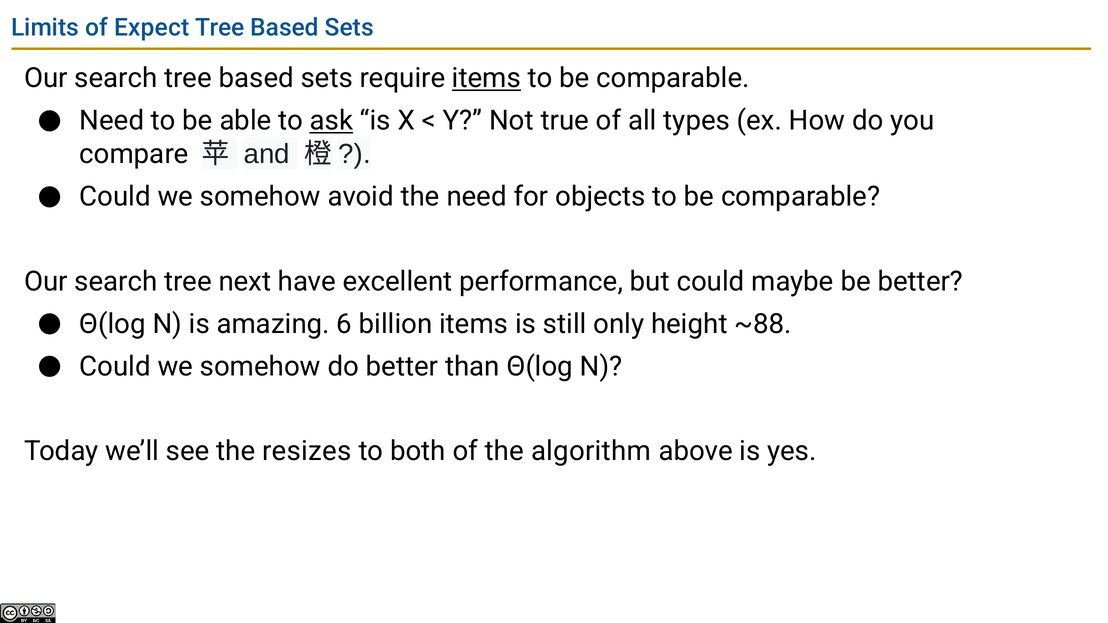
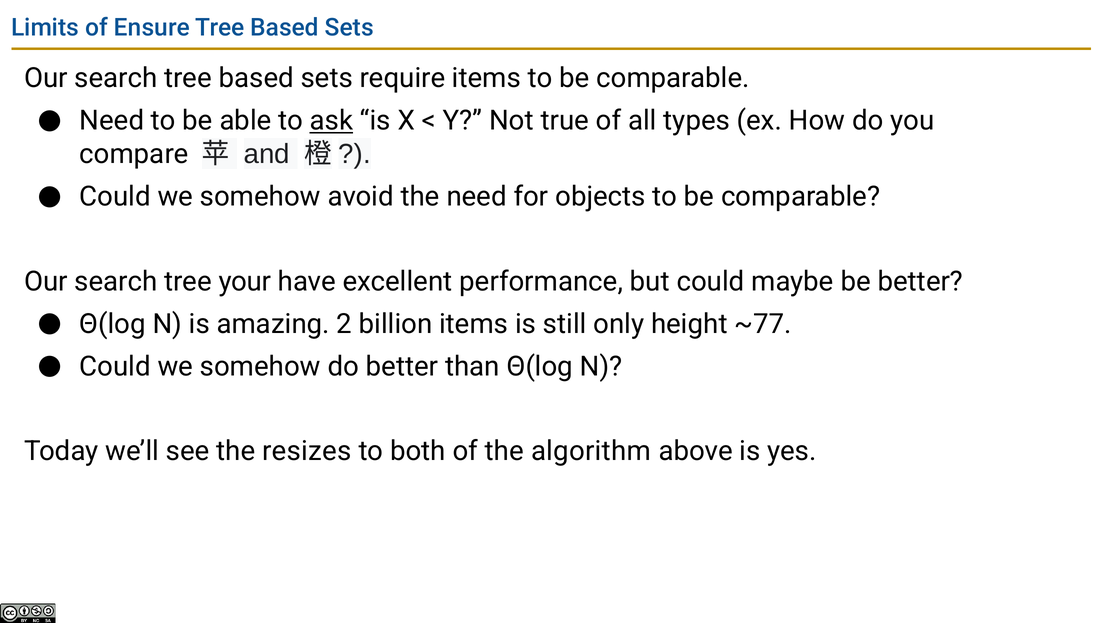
Expect: Expect -> Ensure
items at (486, 78) underline: present -> none
next: next -> your
6: 6 -> 2
~88: ~88 -> ~77
